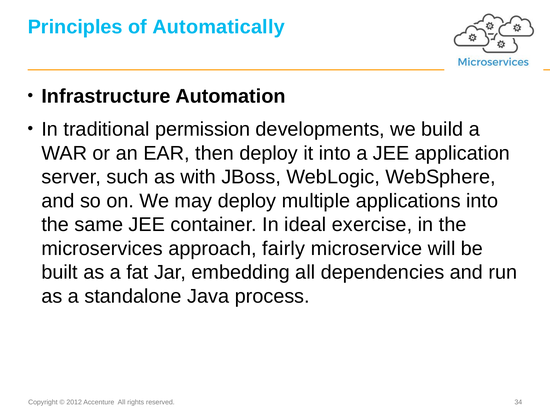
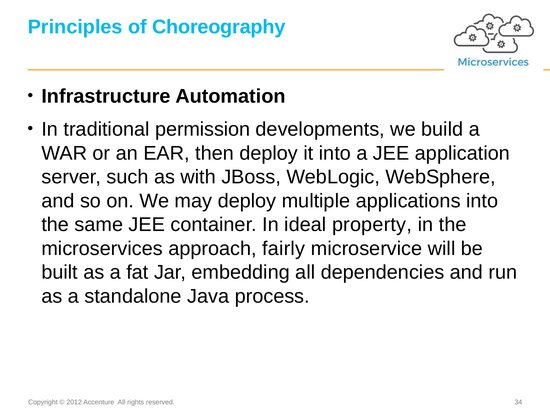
Automatically: Automatically -> Choreography
exercise: exercise -> property
